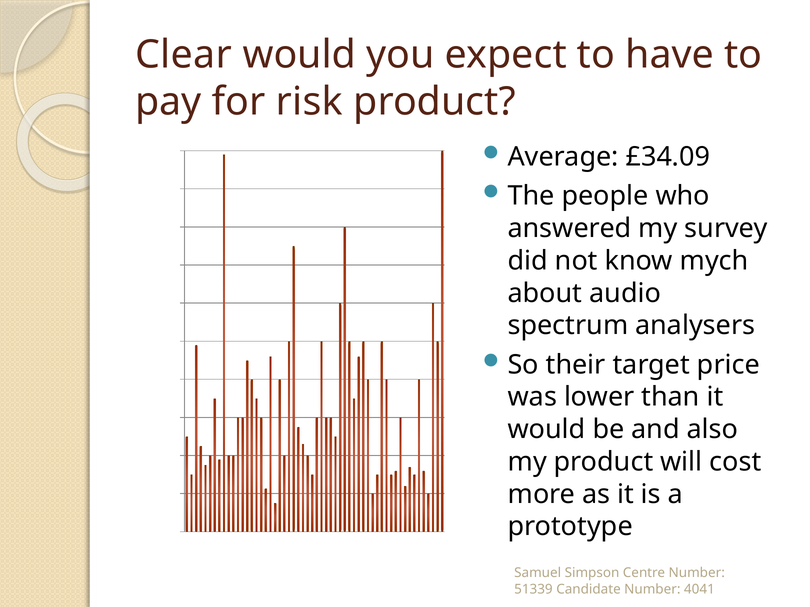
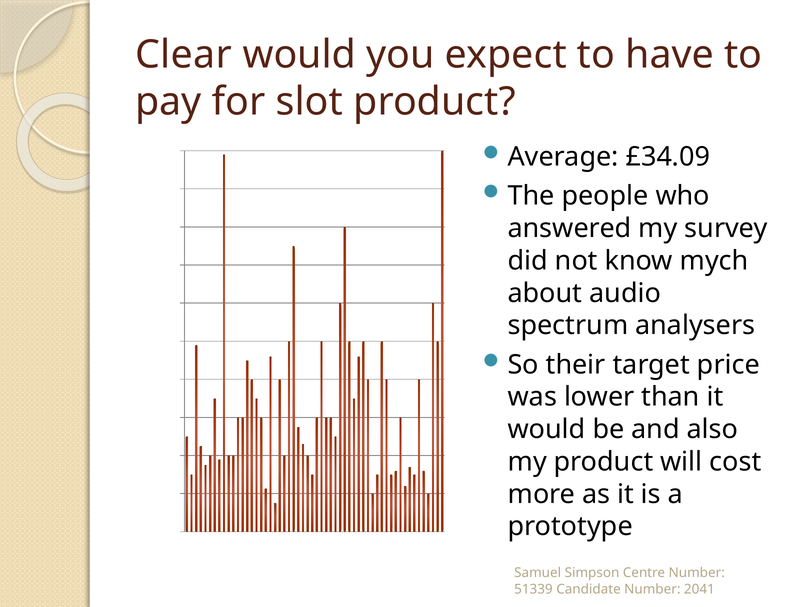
risk: risk -> slot
4041: 4041 -> 2041
